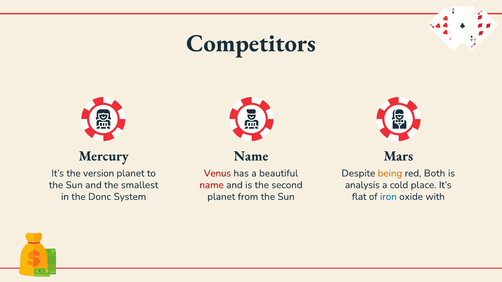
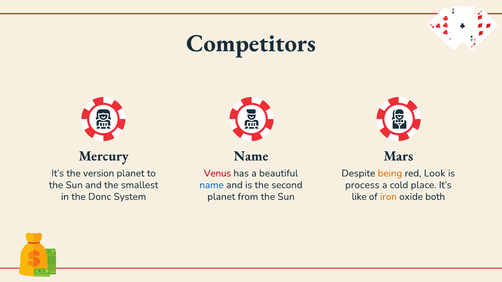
Both: Both -> Look
name at (212, 185) colour: red -> blue
analysis: analysis -> process
flat: flat -> like
iron colour: blue -> orange
with: with -> both
